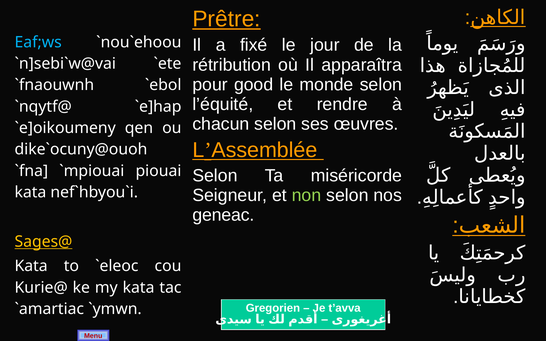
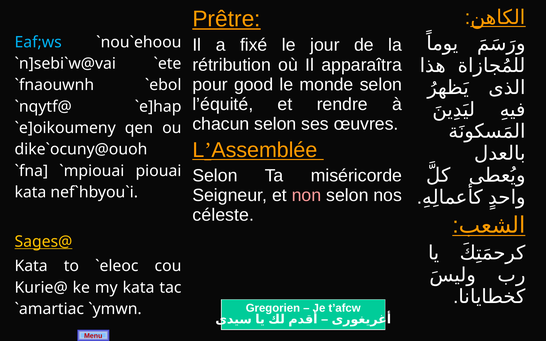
non colour: light green -> pink
geneac: geneac -> céleste
t’avva: t’avva -> t’afcw
